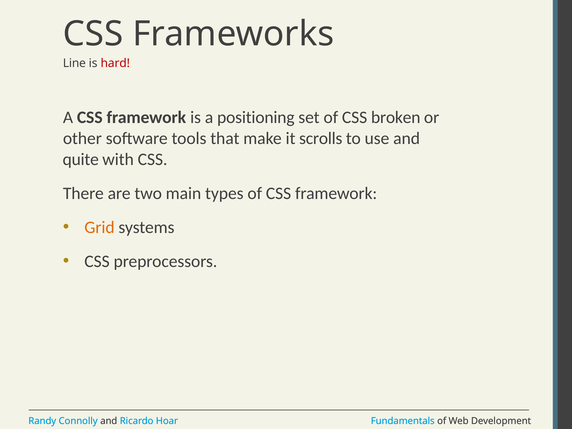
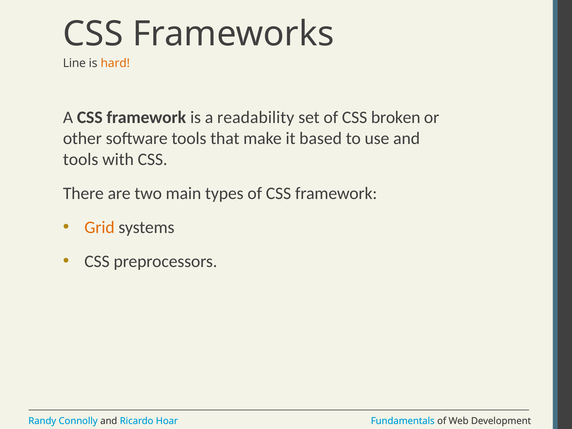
hard colour: red -> orange
positioning: positioning -> readability
scrolls: scrolls -> based
quite at (81, 159): quite -> tools
